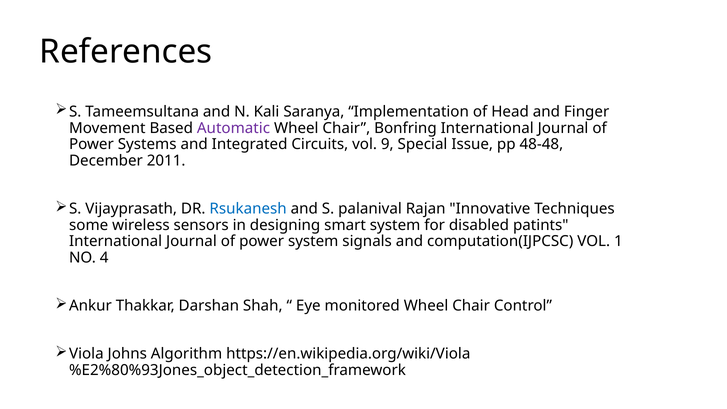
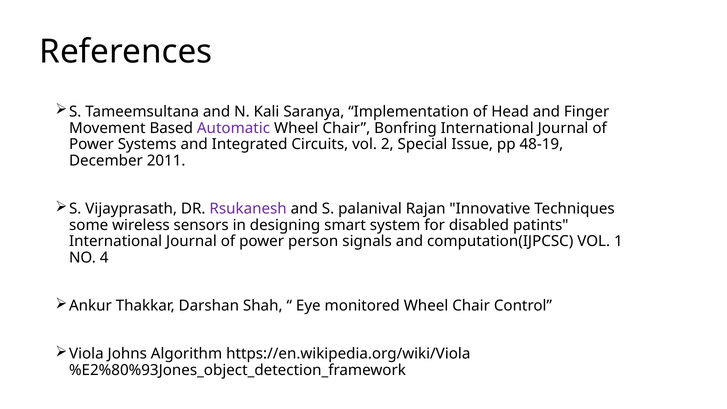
9: 9 -> 2
48-48: 48-48 -> 48-19
Rsukanesh colour: blue -> purple
power system: system -> person
